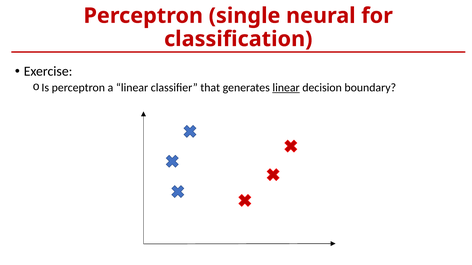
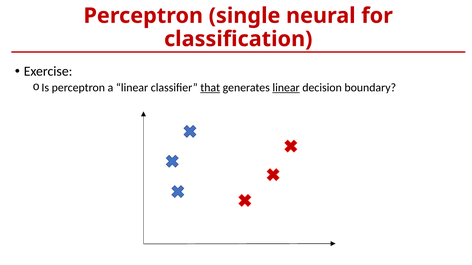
that underline: none -> present
